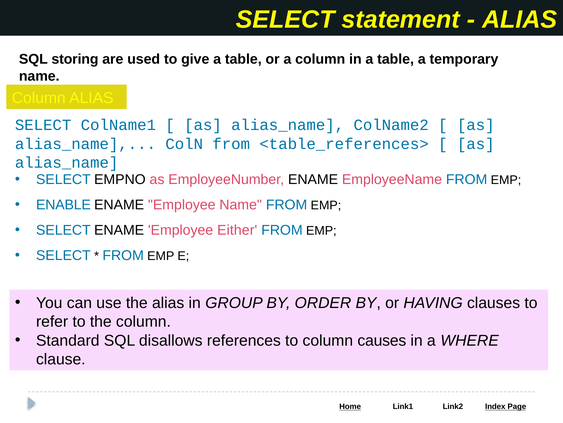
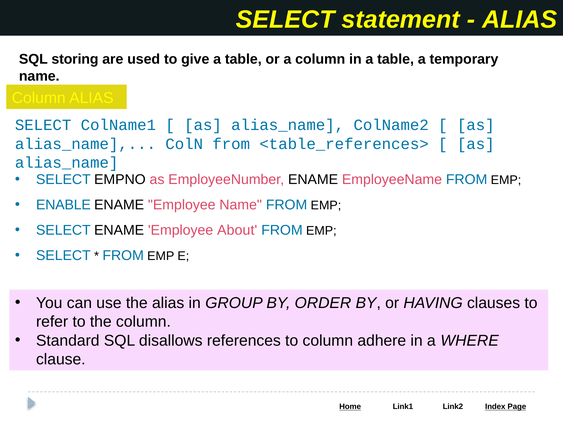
Either: Either -> About
causes: causes -> adhere
